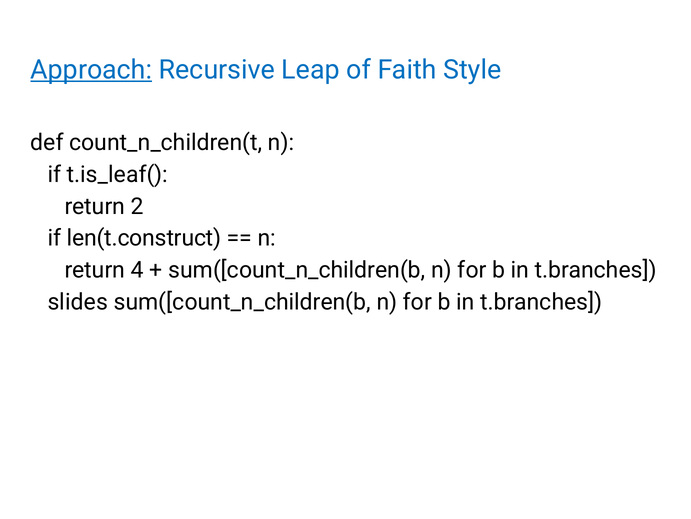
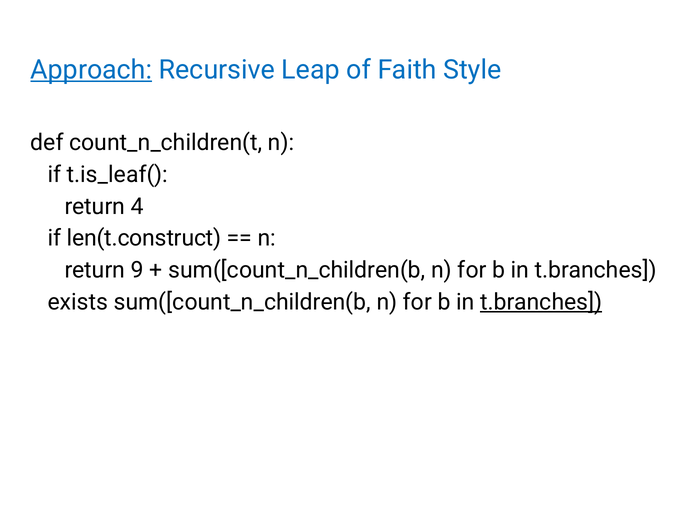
2: 2 -> 4
4: 4 -> 9
slides: slides -> exists
t.branches at (541, 301) underline: none -> present
